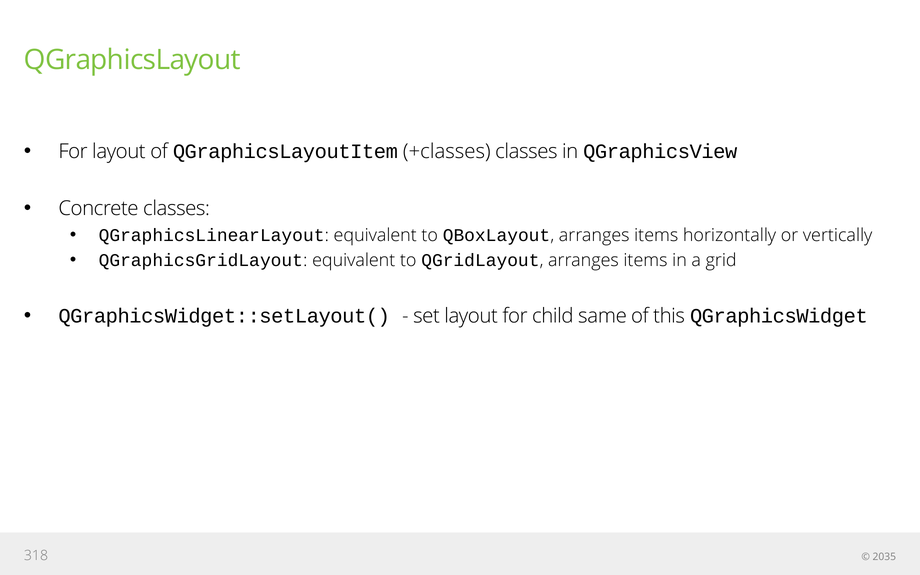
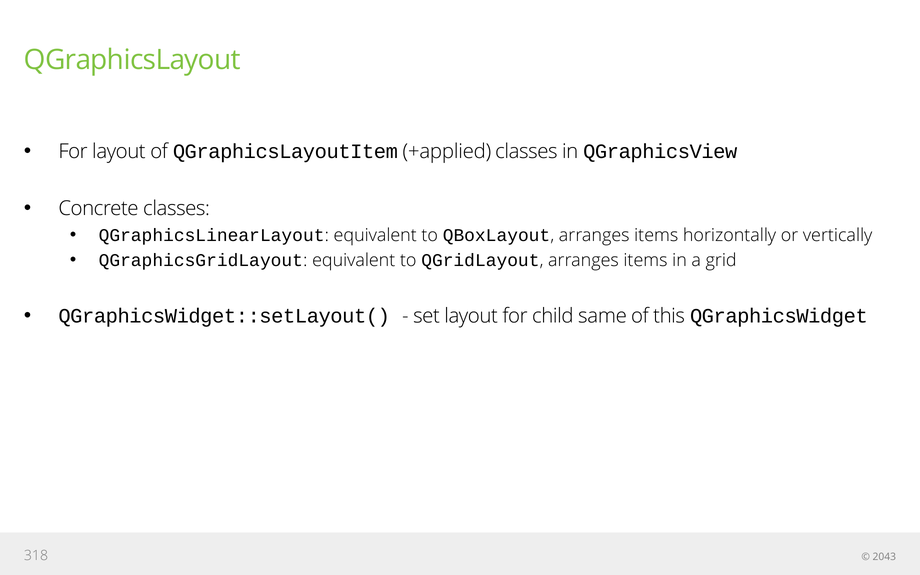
+classes: +classes -> +applied
2035: 2035 -> 2043
